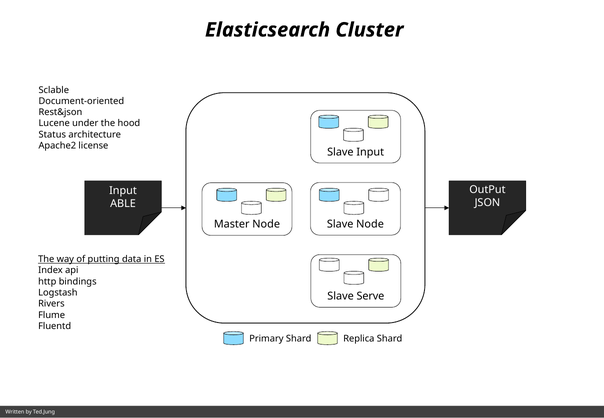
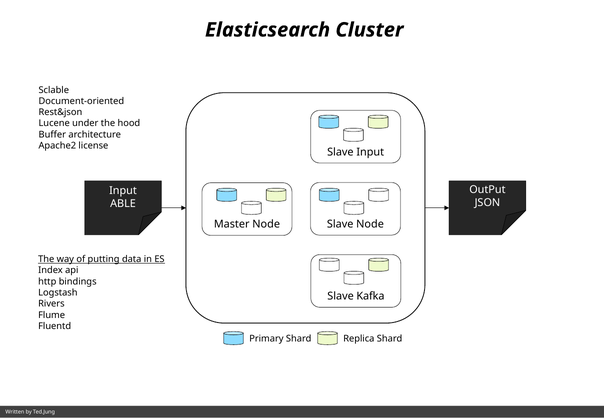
Status: Status -> Buffer
Serve: Serve -> Kafka
